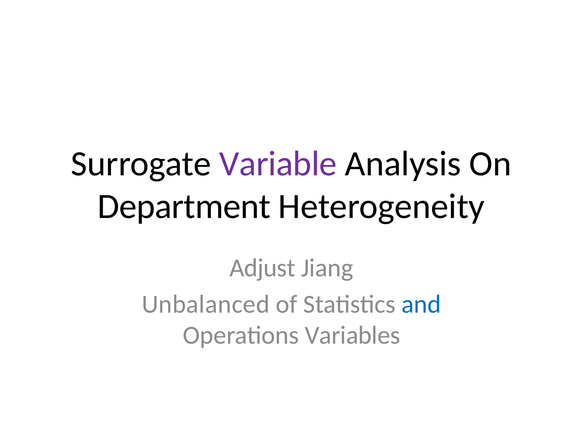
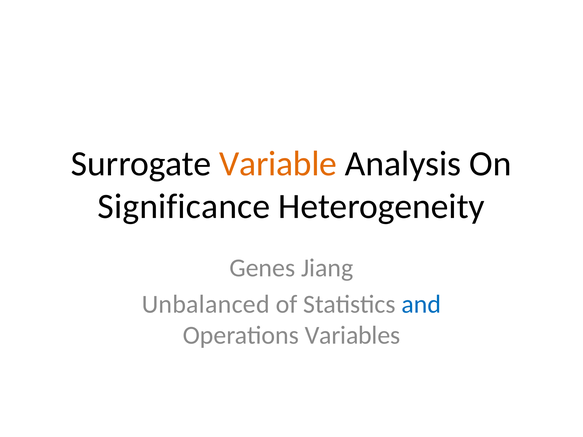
Variable colour: purple -> orange
Department: Department -> Significance
Adjust: Adjust -> Genes
